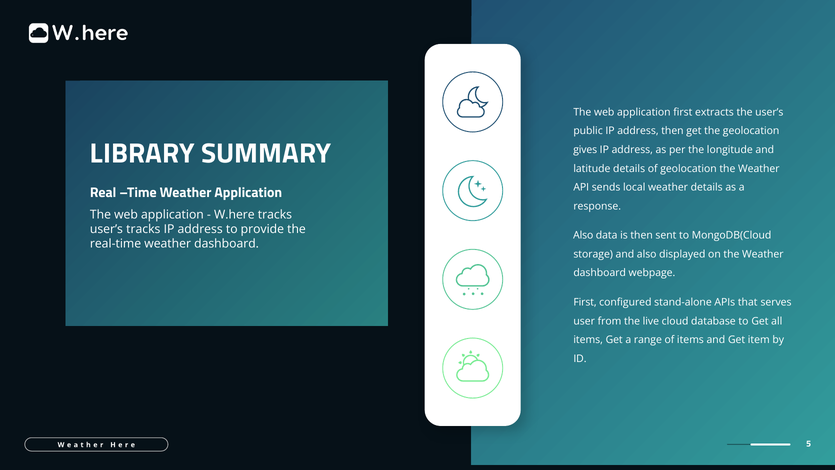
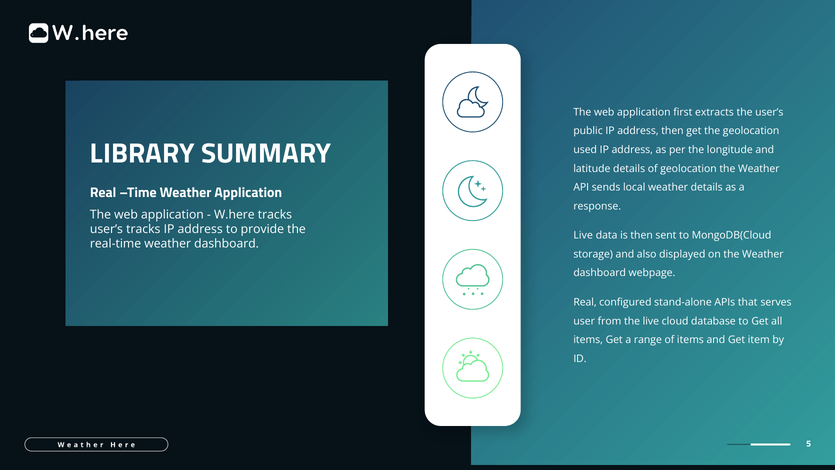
gives: gives -> used
Also at (583, 235): Also -> Live
First at (585, 302): First -> Real
